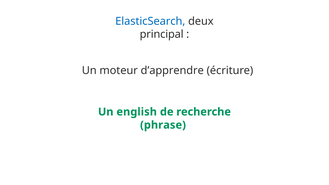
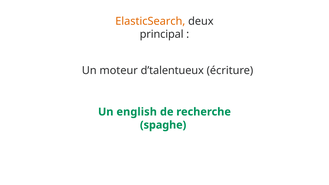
ElasticSearch colour: blue -> orange
d’apprendre: d’apprendre -> d’talentueux
phrase: phrase -> spaghe
